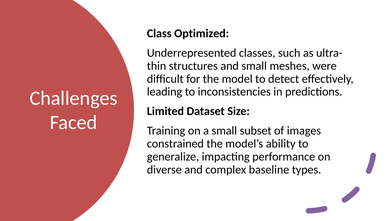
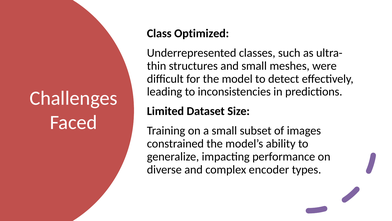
baseline: baseline -> encoder
